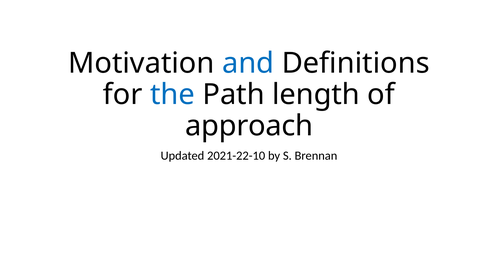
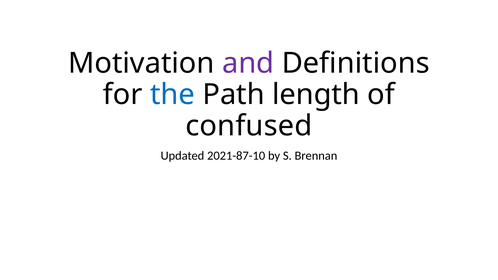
and colour: blue -> purple
approach: approach -> confused
2021-22-10: 2021-22-10 -> 2021-87-10
